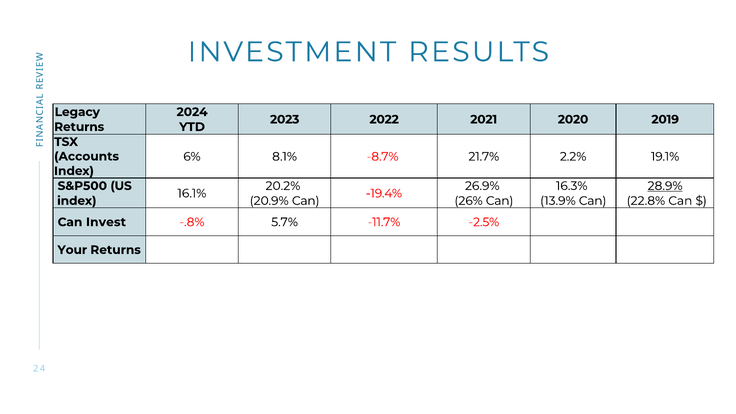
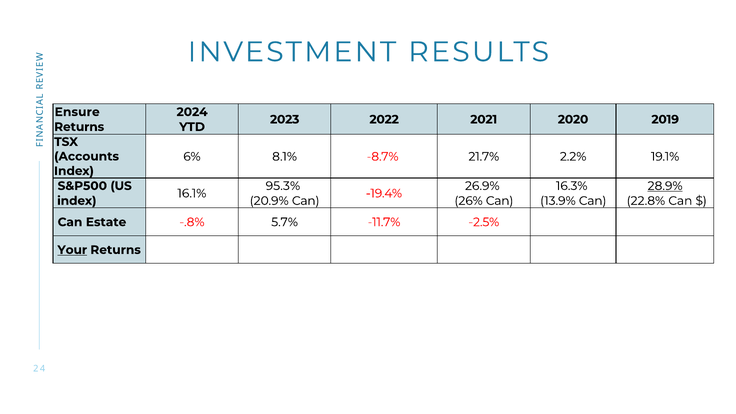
Legacy: Legacy -> Ensure
20.2%: 20.2% -> 95.3%
Invest: Invest -> Estate
Your underline: none -> present
